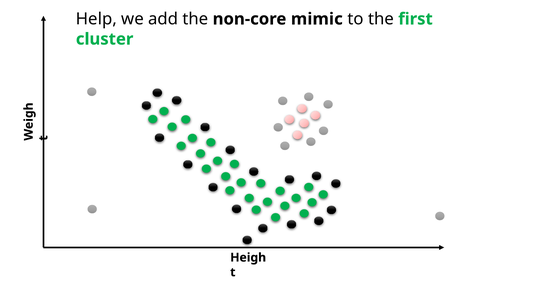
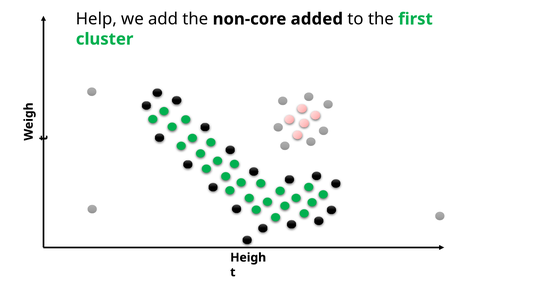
mimic: mimic -> added
